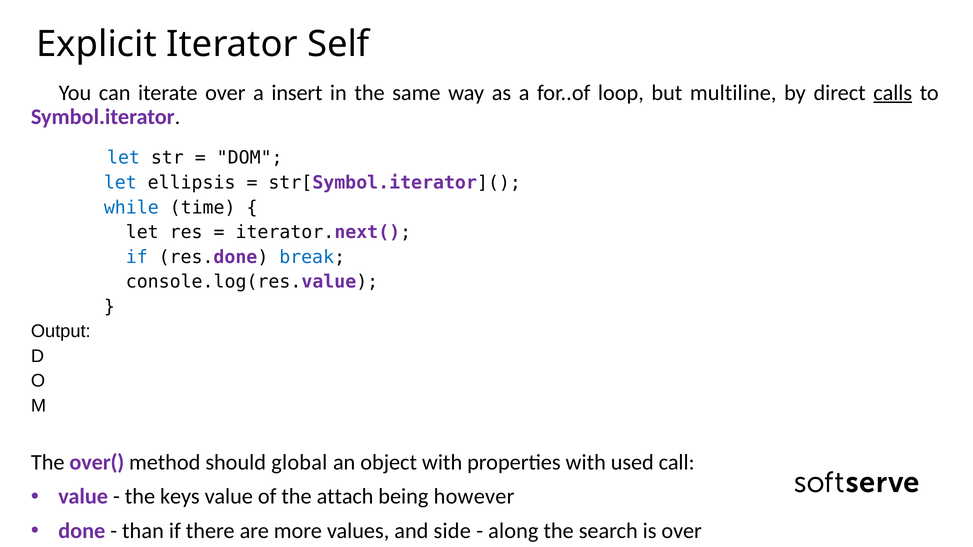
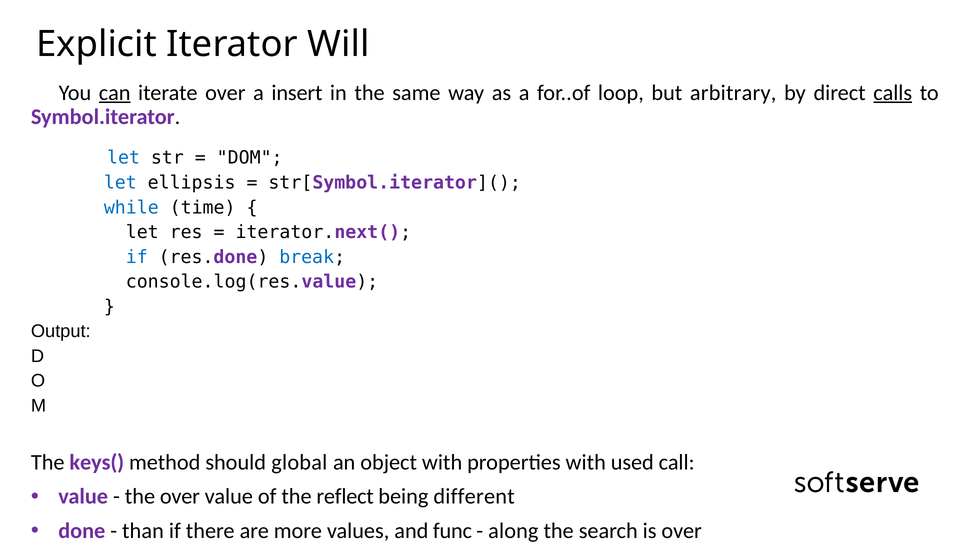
Self: Self -> Will
can underline: none -> present
multiline: multiline -> arbitrary
over(: over( -> keys(
the keys: keys -> over
attach: attach -> reflect
however: however -> different
side: side -> func
